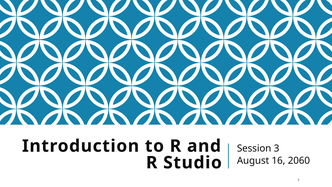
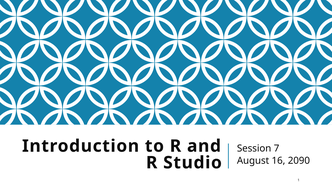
3: 3 -> 7
2060: 2060 -> 2090
